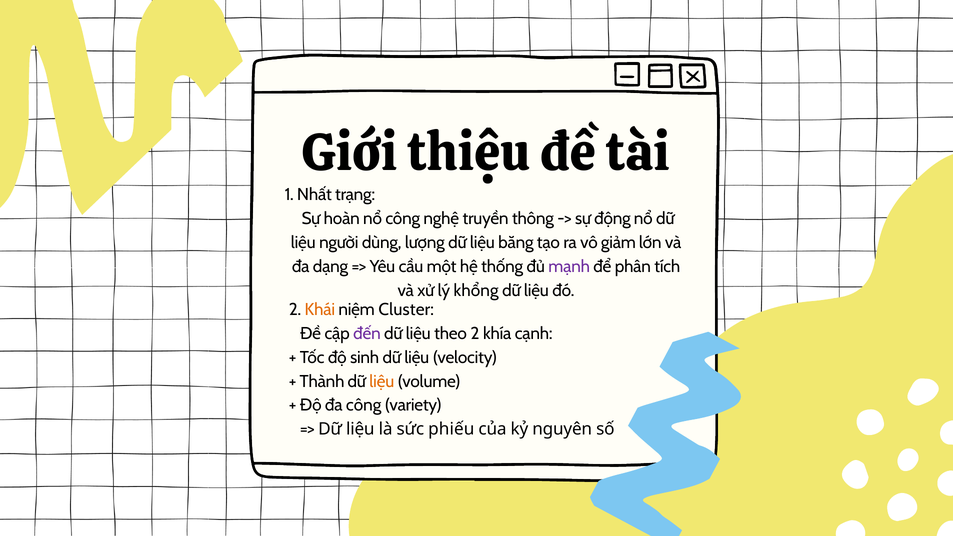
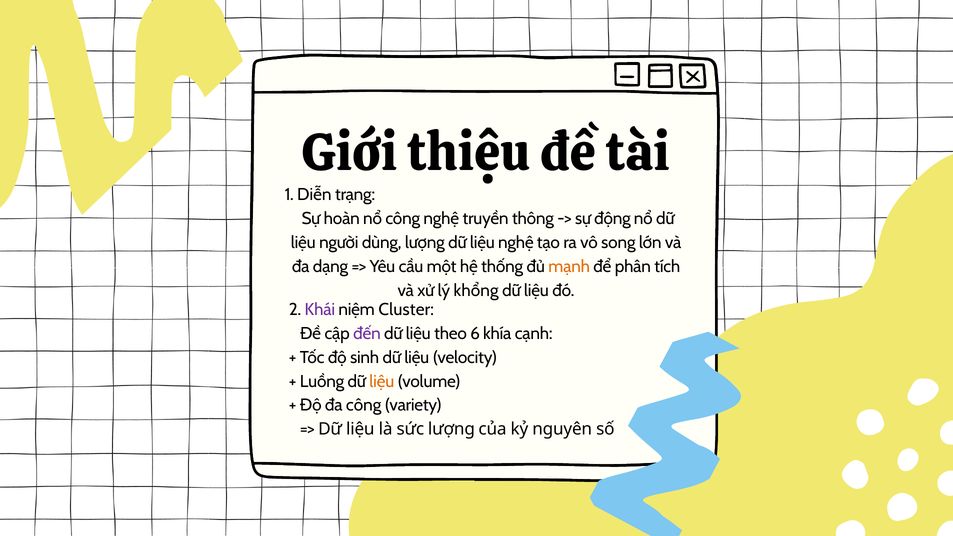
Nhất: Nhất -> Diễn
liệu băng: băng -> nghệ
giảm: giảm -> song
mạnh colour: purple -> orange
Khái colour: orange -> purple
theo 2: 2 -> 6
Thành: Thành -> Luồng
sức phiếu: phiếu -> lượng
